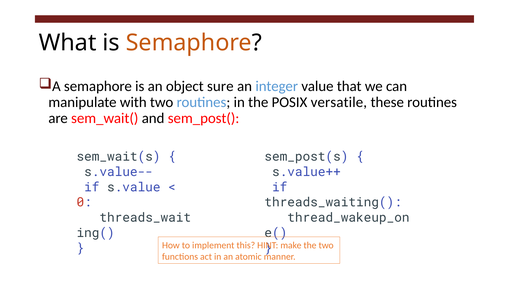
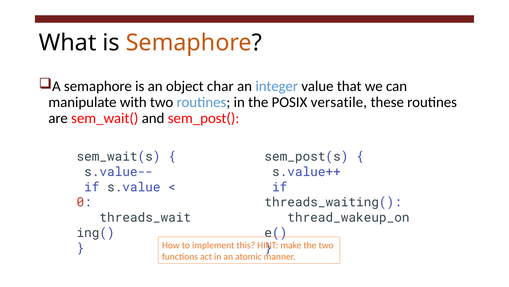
sure: sure -> char
